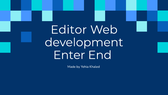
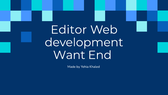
Enter: Enter -> Want
